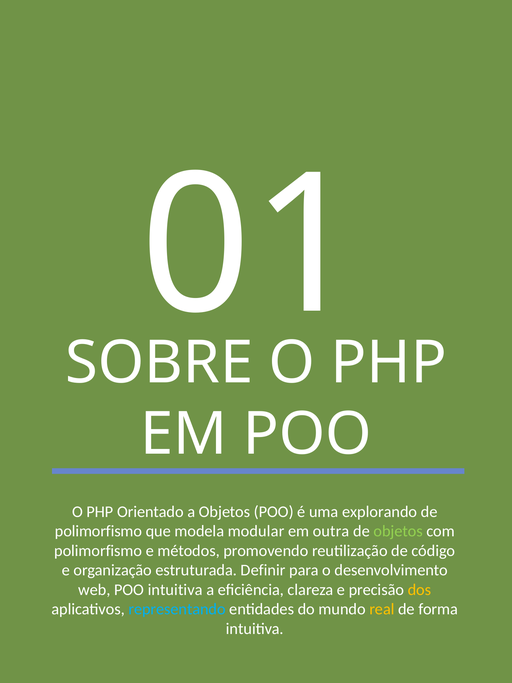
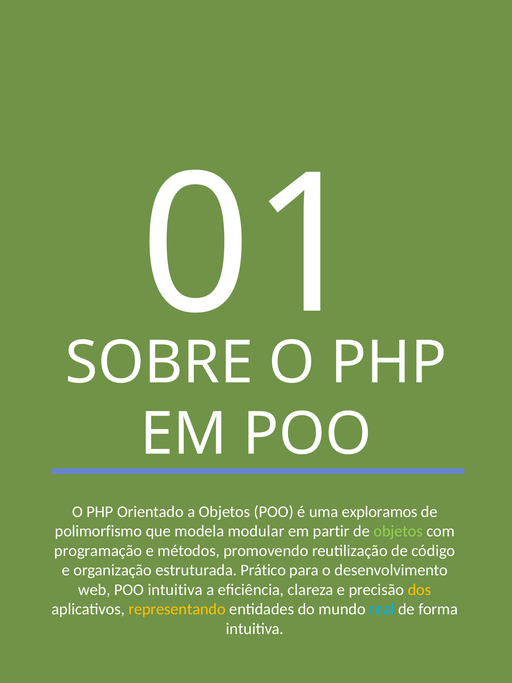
explorando: explorando -> exploramos
outra: outra -> partir
polimorfismo at (98, 550): polimorfismo -> programação
Definir: Definir -> Prático
representando colour: light blue -> yellow
real colour: yellow -> light blue
